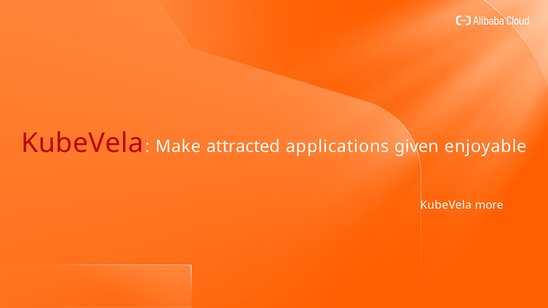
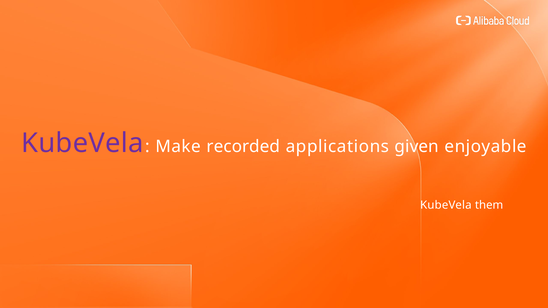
KubeVela at (82, 143) colour: red -> purple
attracted: attracted -> recorded
more: more -> them
